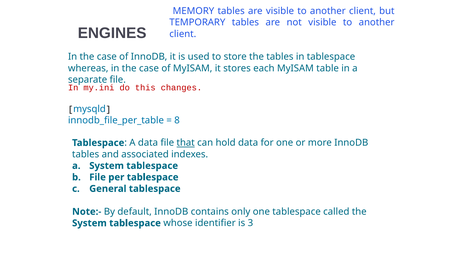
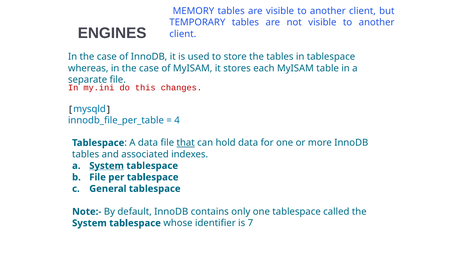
8: 8 -> 4
System at (107, 166) underline: none -> present
3: 3 -> 7
